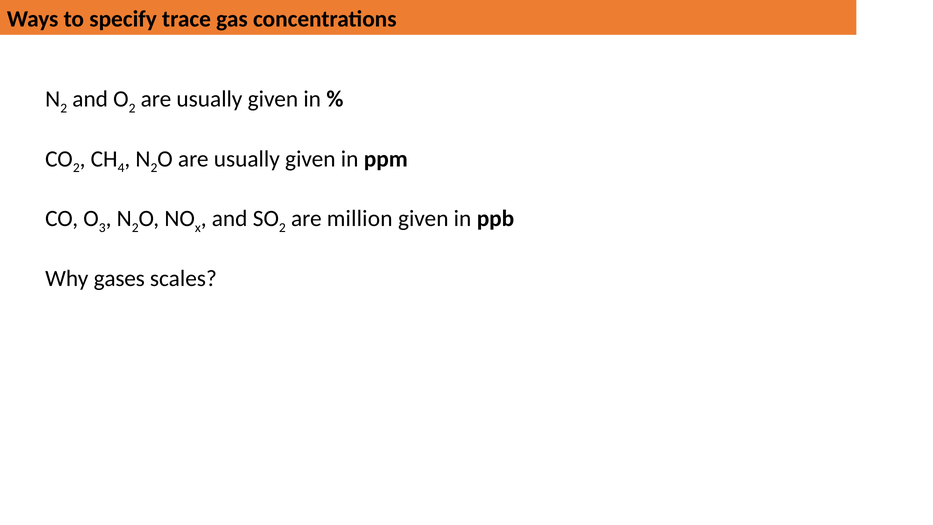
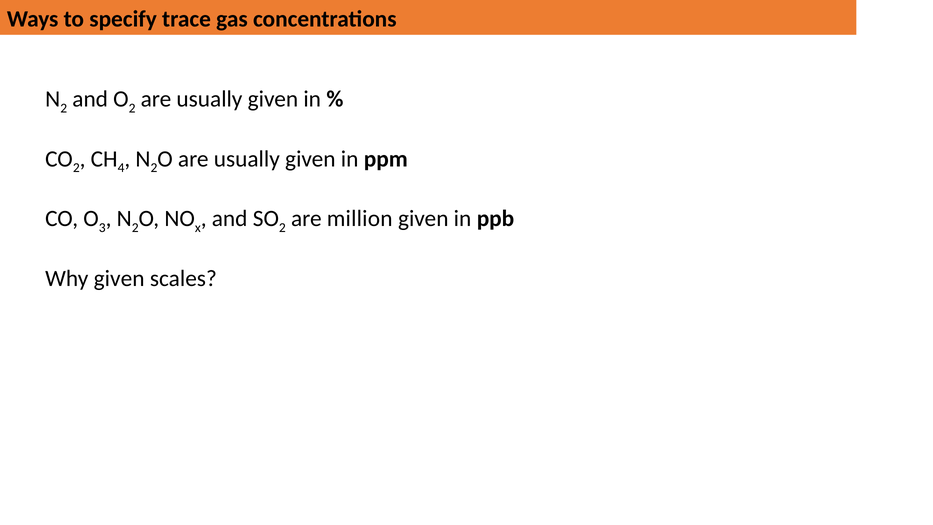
Why gases: gases -> given
